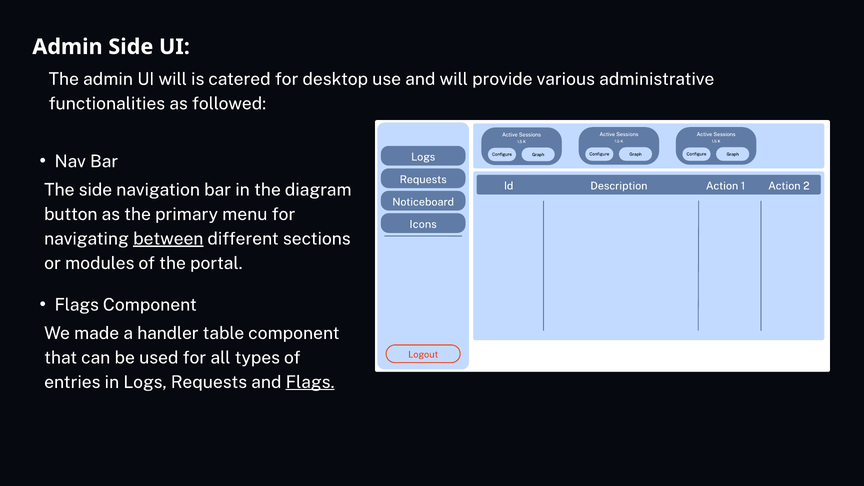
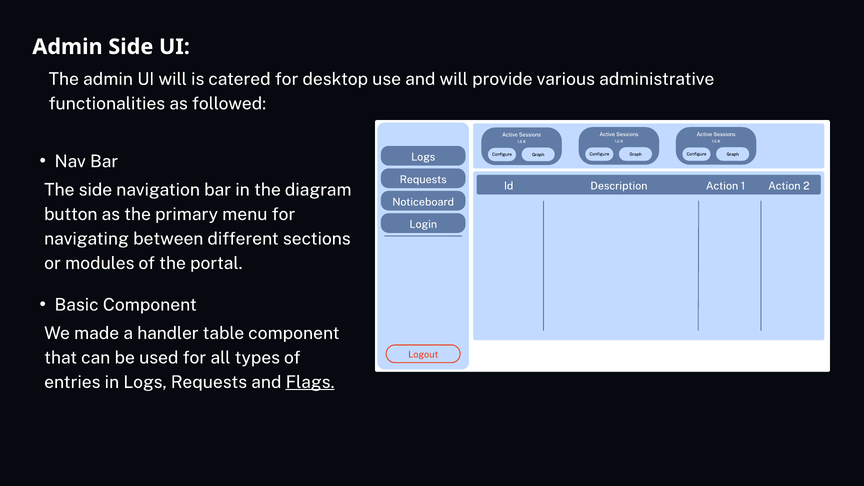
Icons: Icons -> Login
between underline: present -> none
Flags at (77, 305): Flags -> Basic
